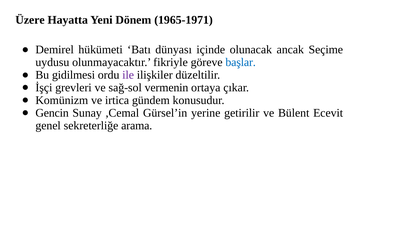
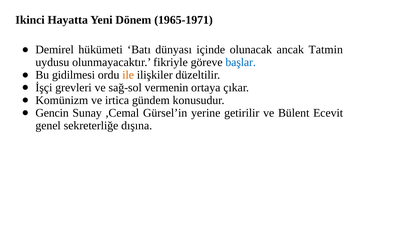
Üzere: Üzere -> Ikinci
Seçime: Seçime -> Tatmin
ile colour: purple -> orange
arama: arama -> dışına
